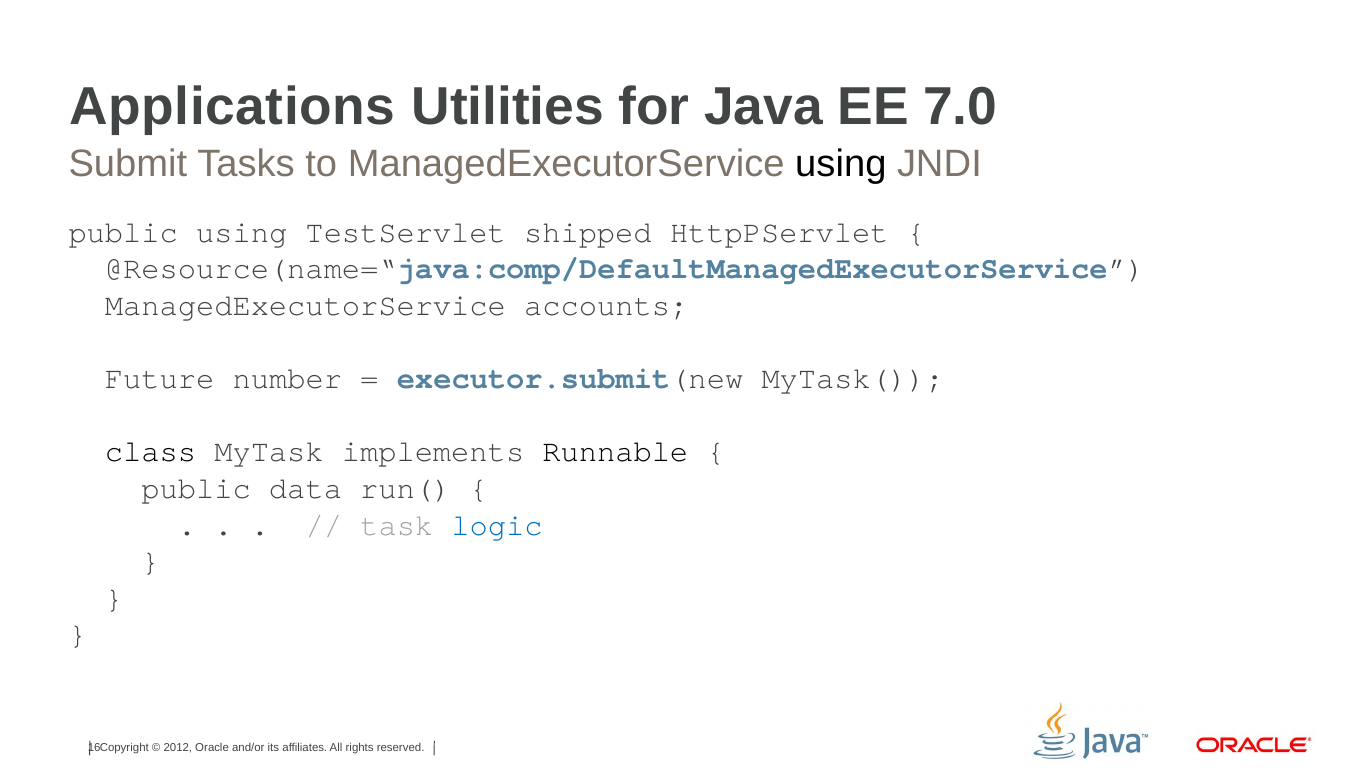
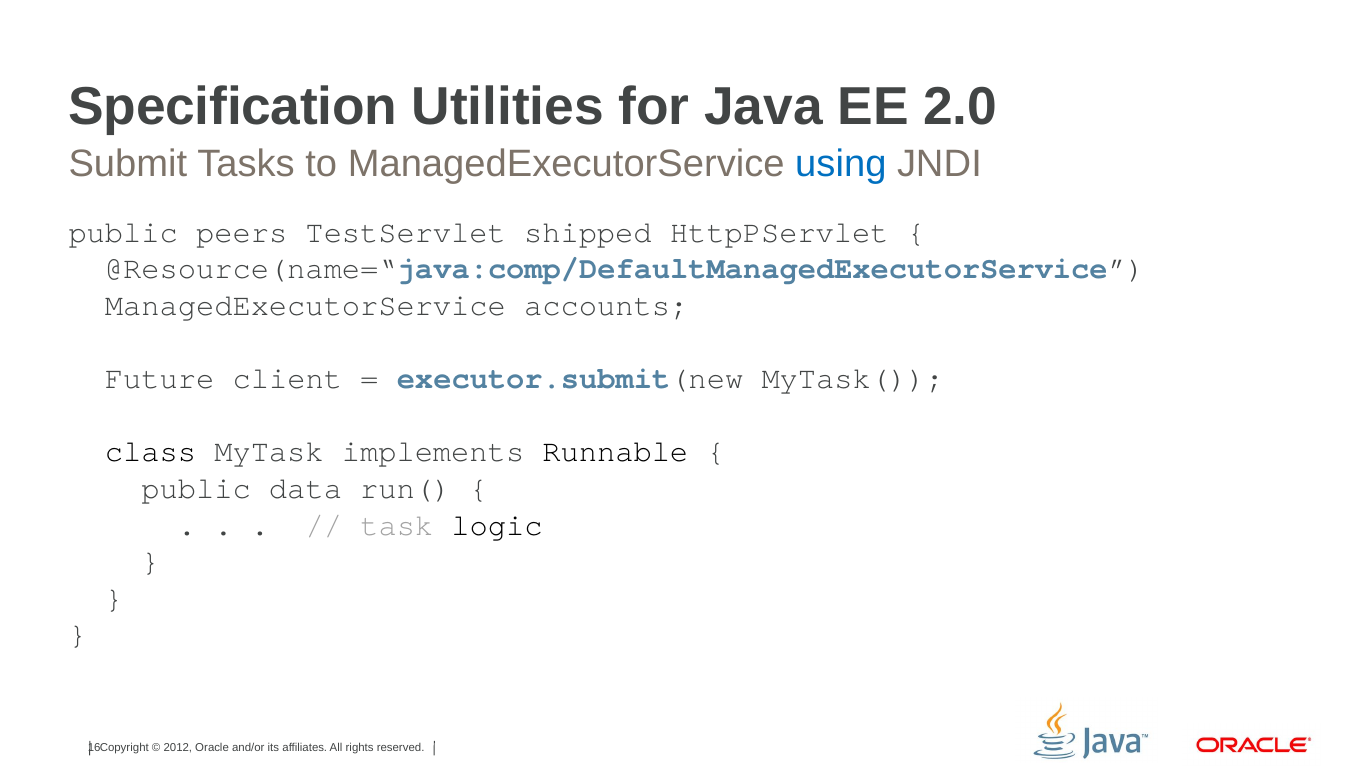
Applications: Applications -> Specification
7.0: 7.0 -> 2.0
using at (841, 163) colour: black -> blue
public using: using -> peers
number: number -> client
logic colour: blue -> black
